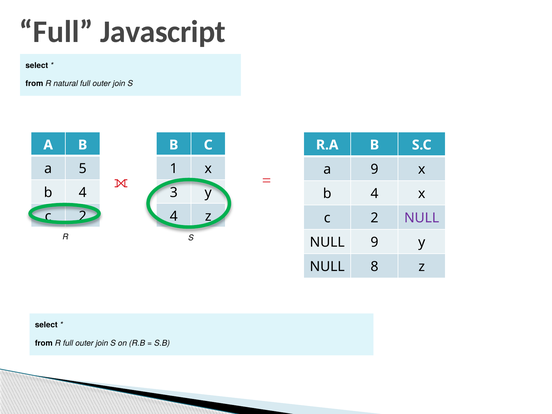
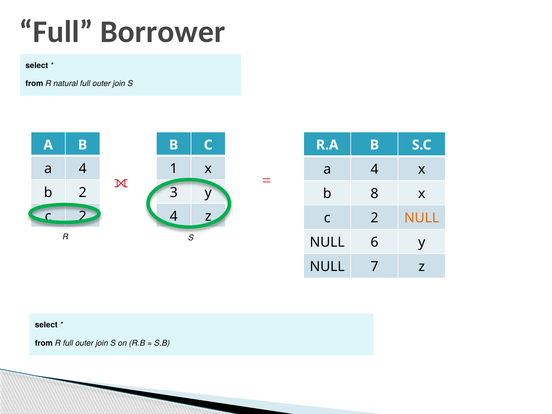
Javascript: Javascript -> Borrower
5 at (83, 169): 5 -> 4
9 at (374, 169): 9 -> 4
4 at (83, 192): 4 -> 2
4 at (374, 194): 4 -> 8
NULL at (422, 218) colour: purple -> orange
NULL 9: 9 -> 6
8: 8 -> 7
